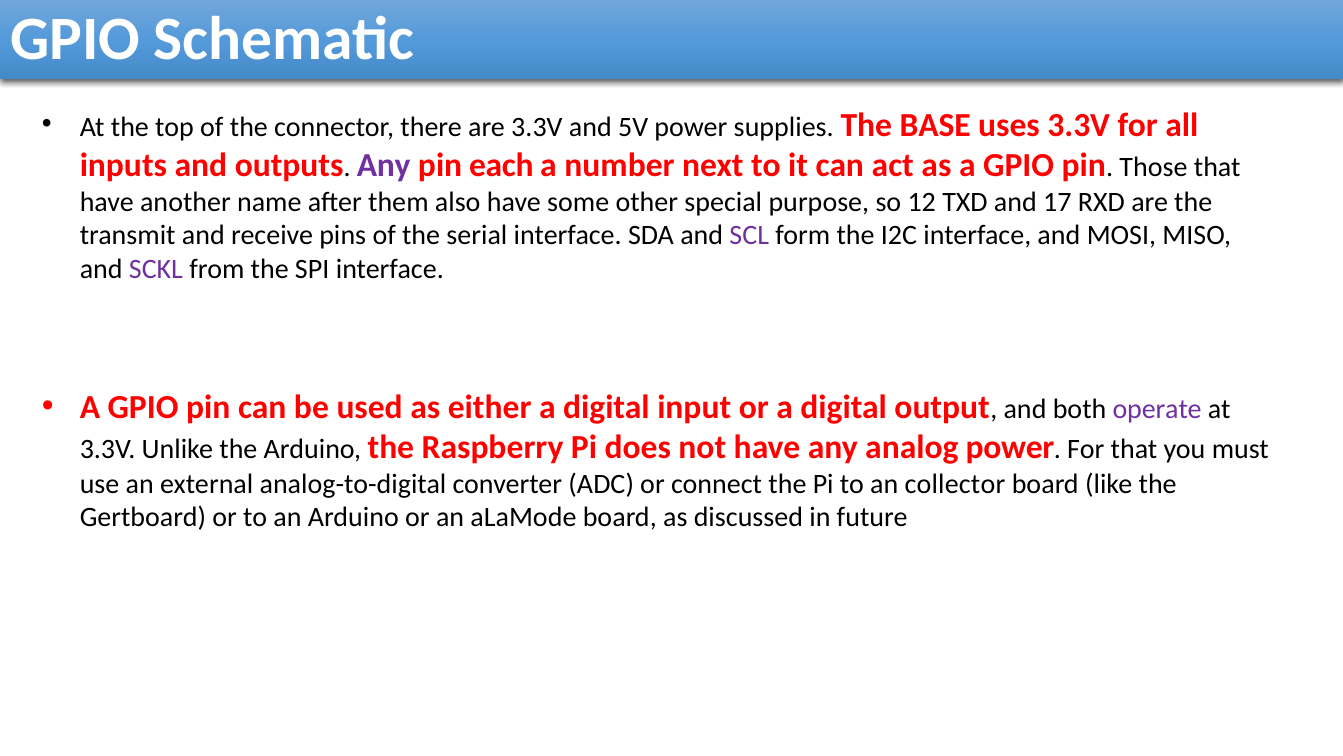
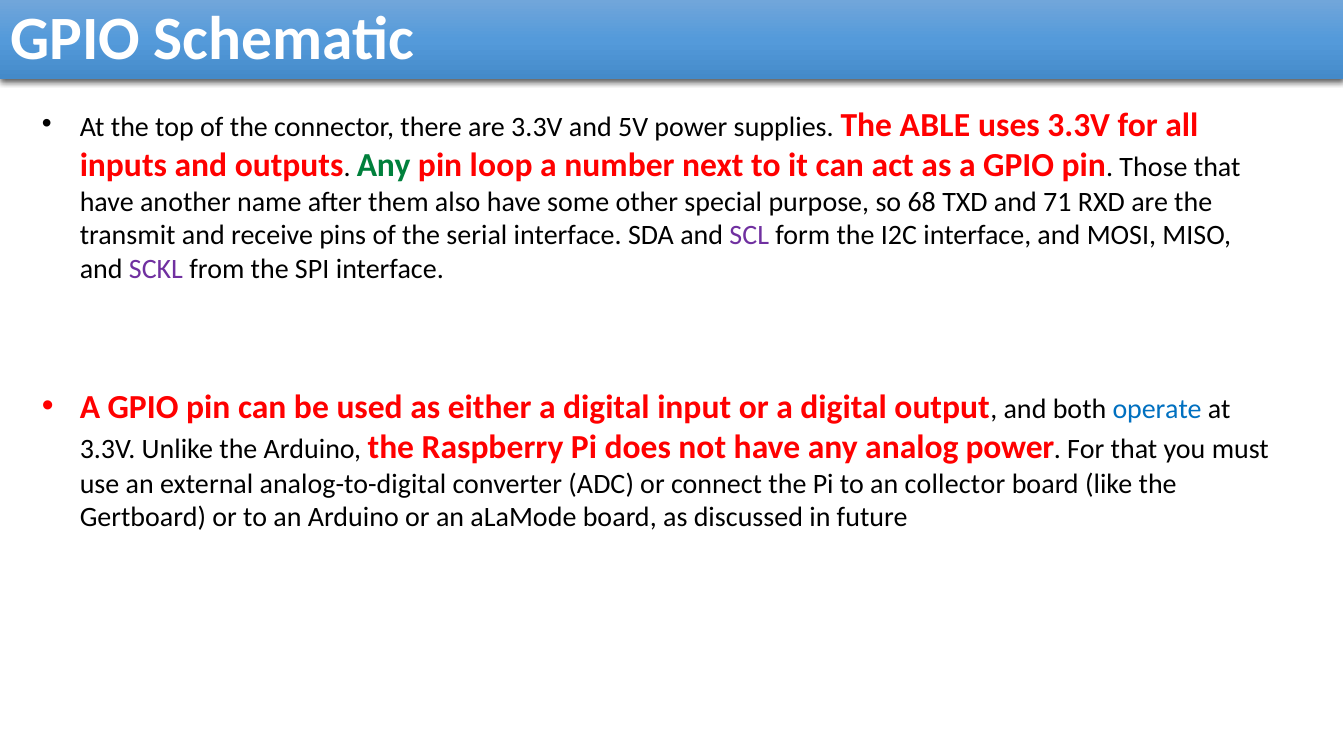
BASE: BASE -> ABLE
Any at (384, 165) colour: purple -> green
each: each -> loop
12: 12 -> 68
17: 17 -> 71
operate colour: purple -> blue
